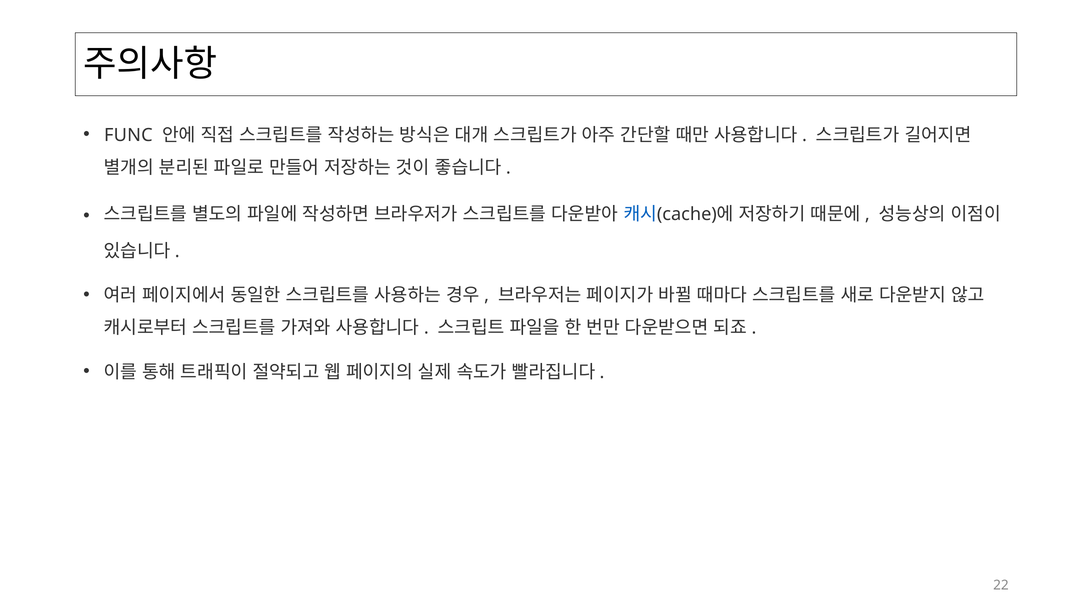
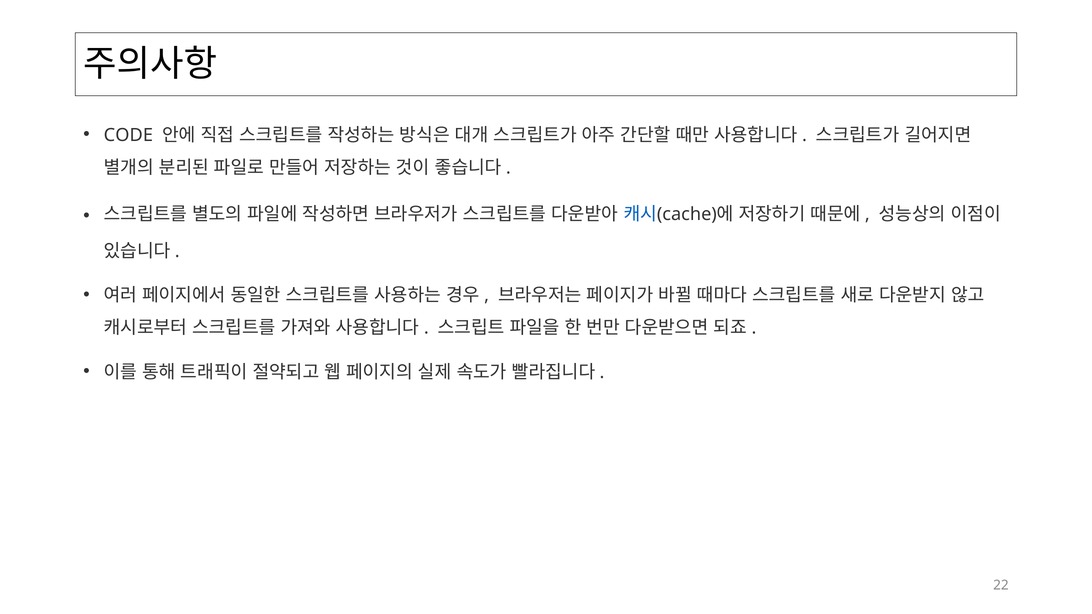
FUNC: FUNC -> CODE
